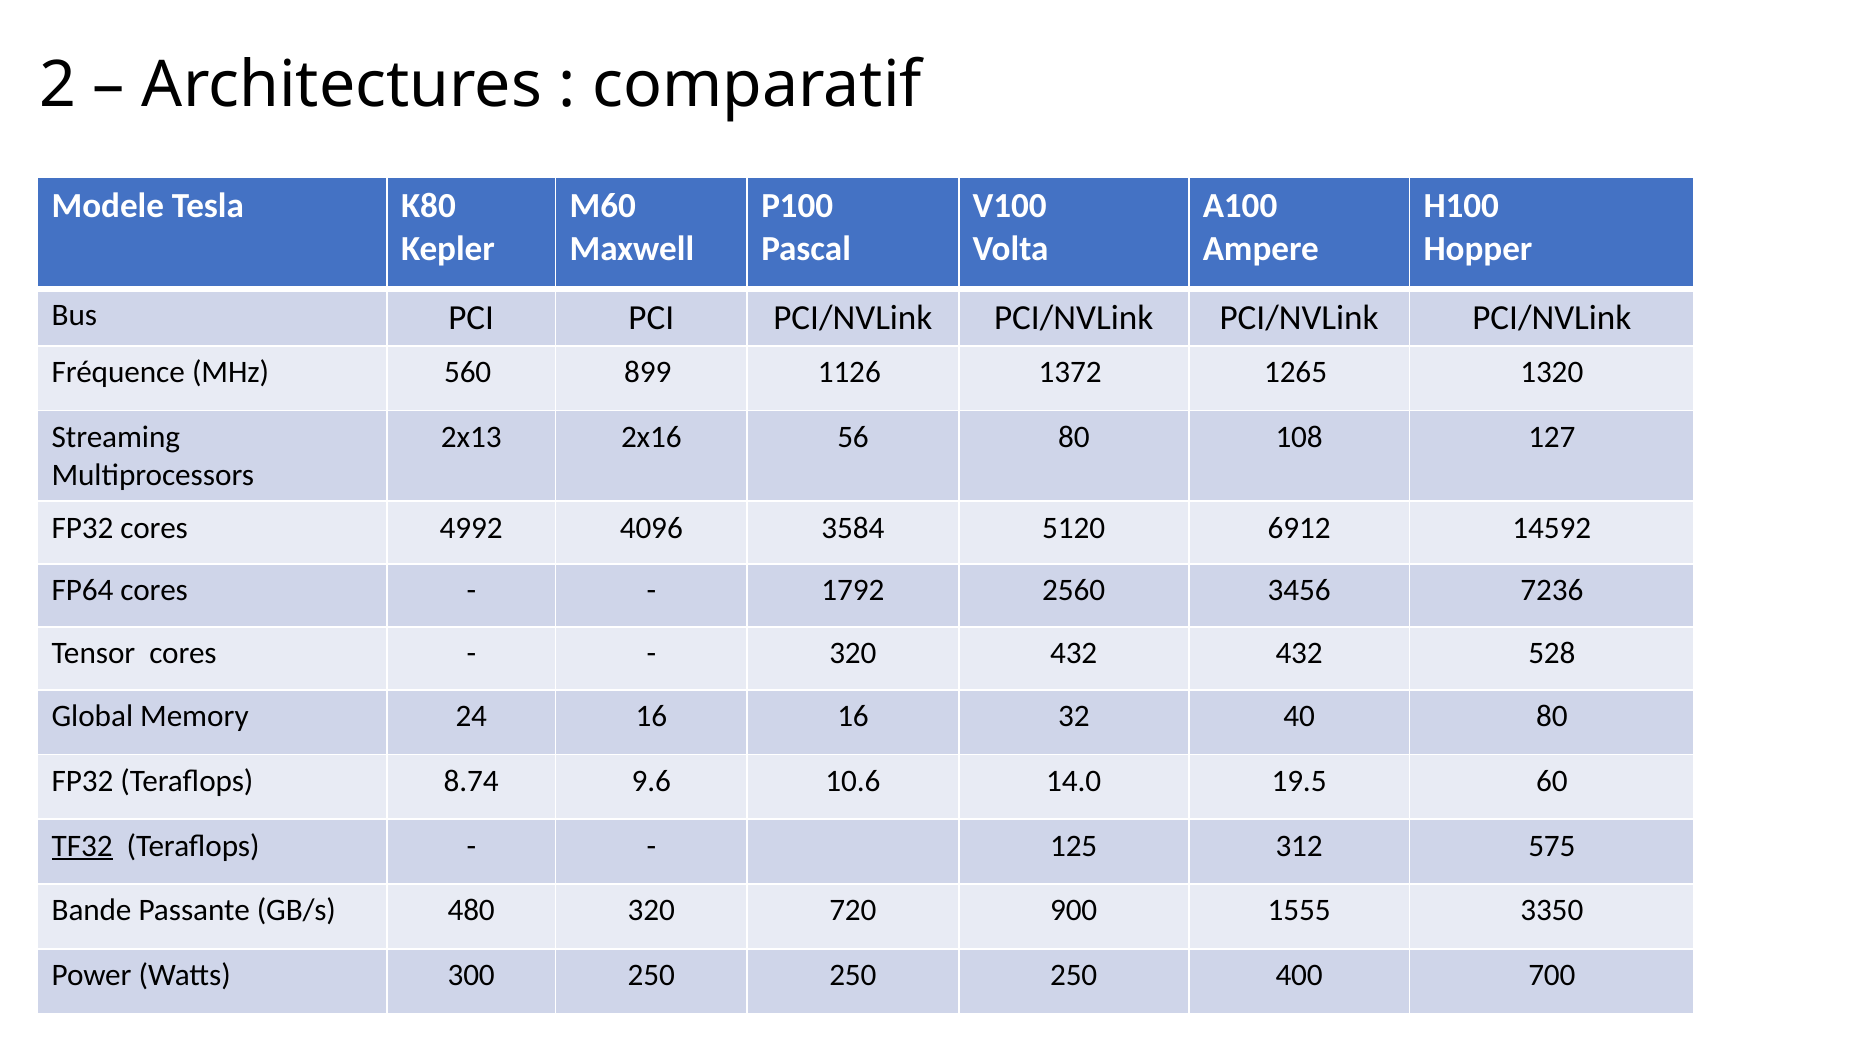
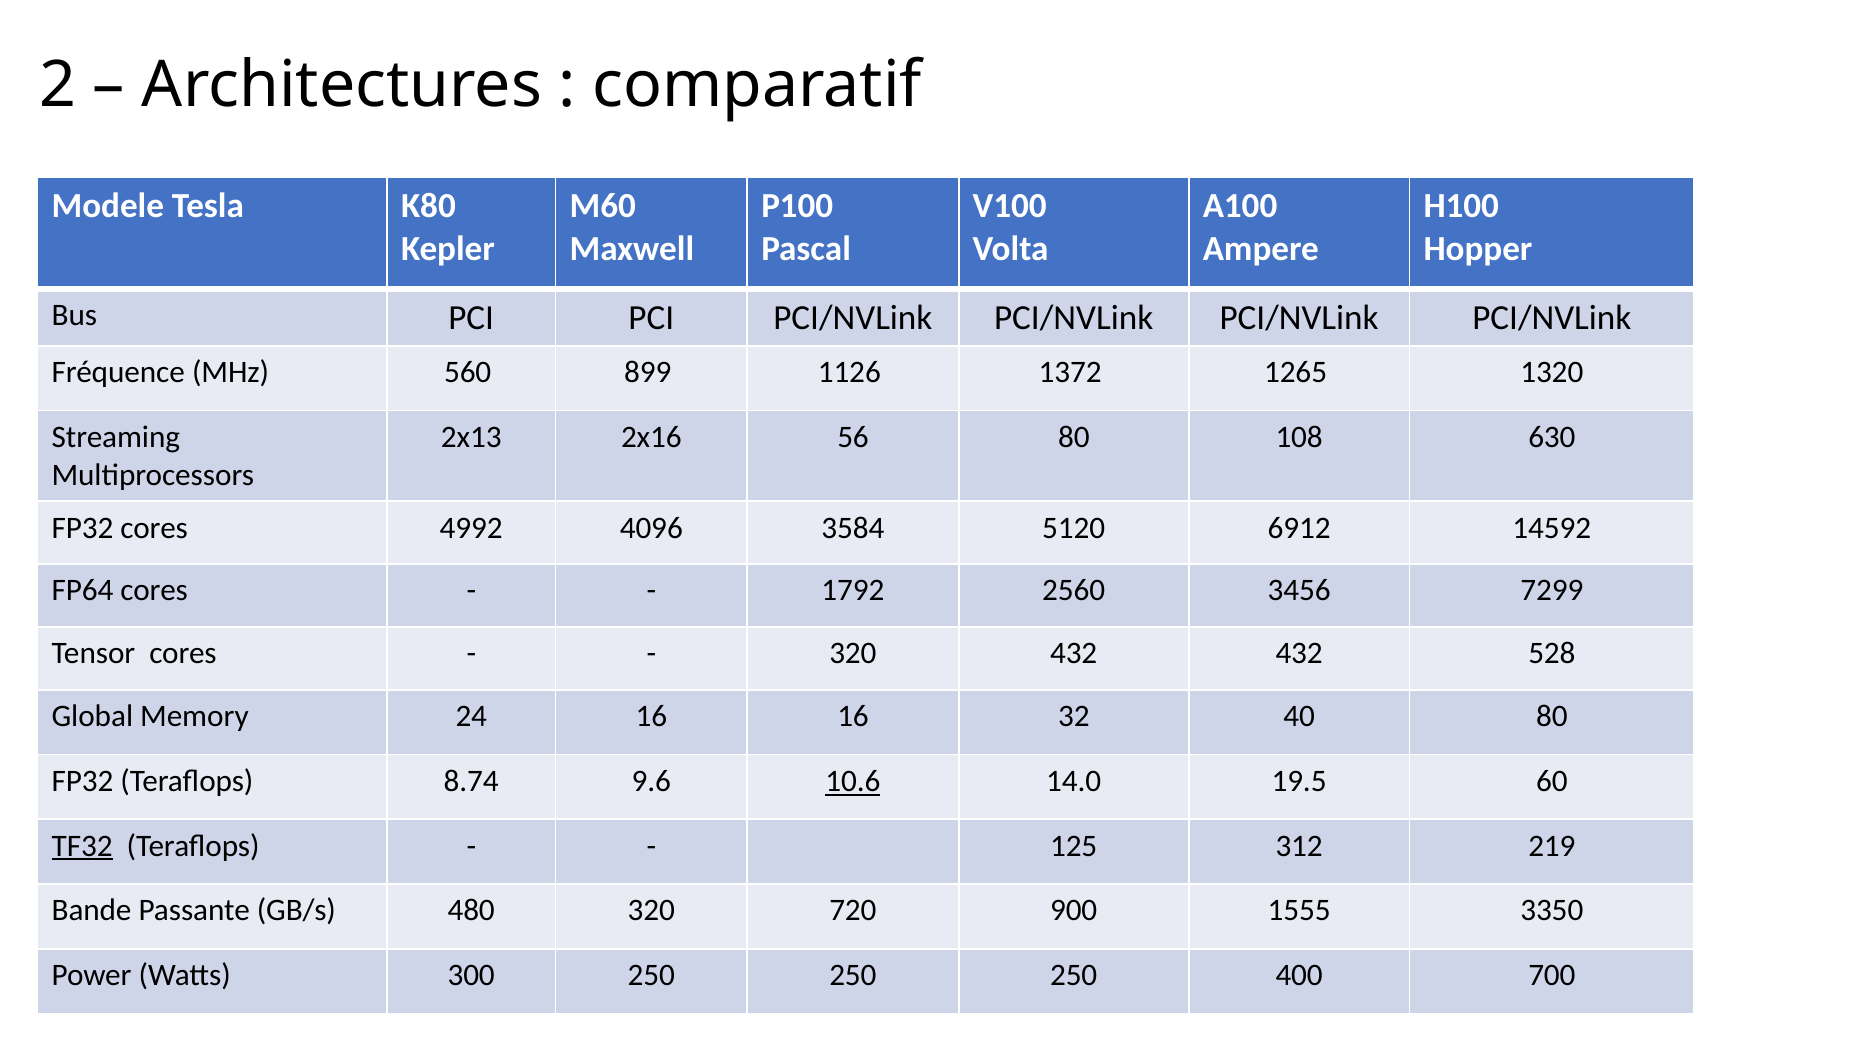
127: 127 -> 630
7236: 7236 -> 7299
10.6 underline: none -> present
575: 575 -> 219
